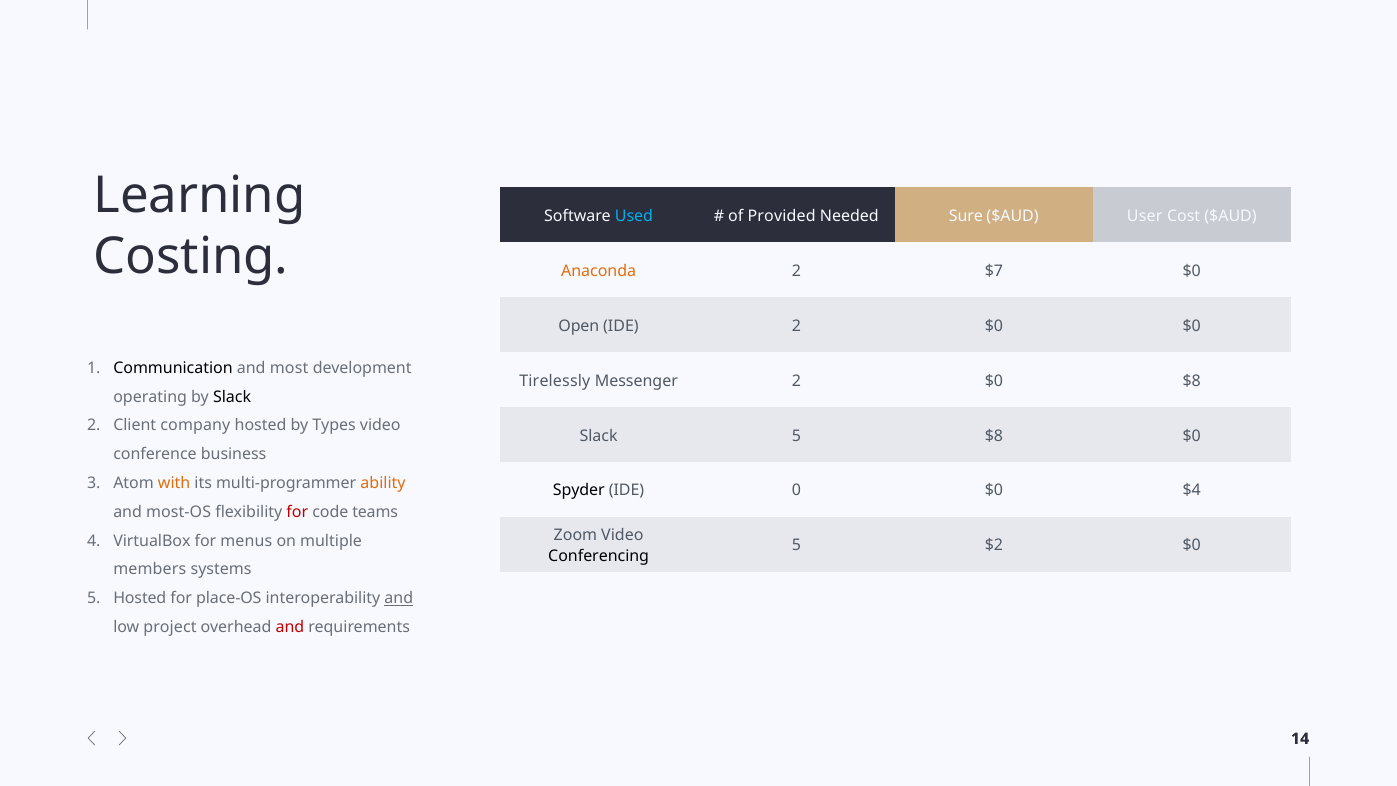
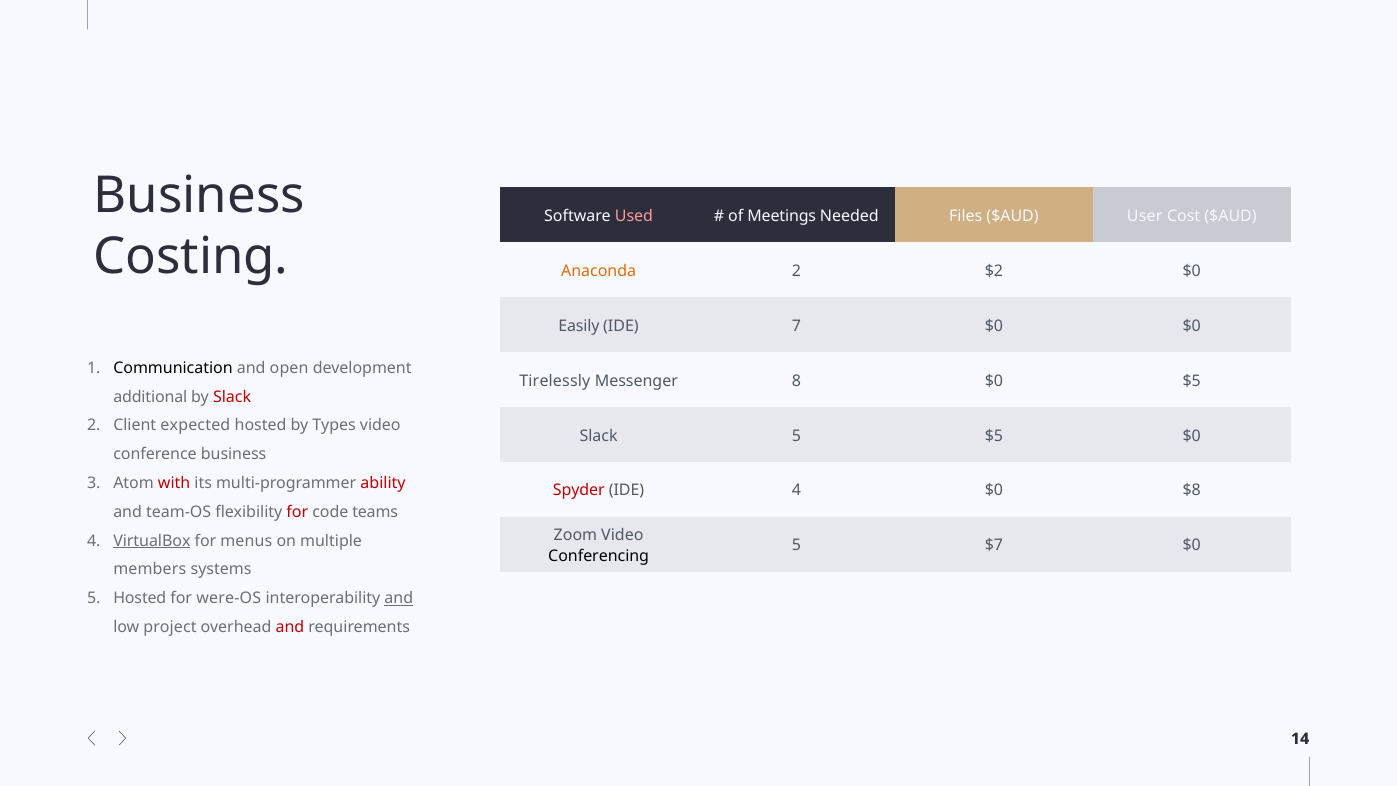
Learning at (199, 196): Learning -> Business
Used colour: light blue -> pink
Provided: Provided -> Meetings
Sure: Sure -> Files
$7: $7 -> $2
Open: Open -> Easily
IDE 2: 2 -> 7
most: most -> open
Messenger 2: 2 -> 8
$0 $8: $8 -> $5
operating: operating -> additional
Slack at (232, 397) colour: black -> red
company: company -> expected
5 $8: $8 -> $5
with colour: orange -> red
ability colour: orange -> red
Spyder colour: black -> red
IDE 0: 0 -> 4
$4: $4 -> $8
most-OS: most-OS -> team-OS
VirtualBox underline: none -> present
$2: $2 -> $7
place-OS: place-OS -> were-OS
